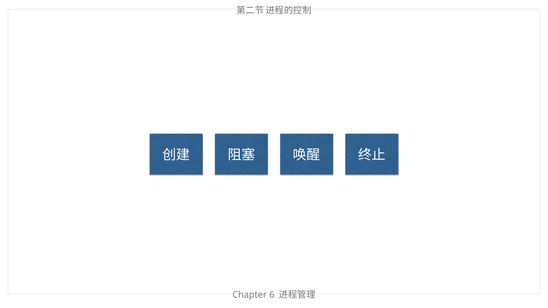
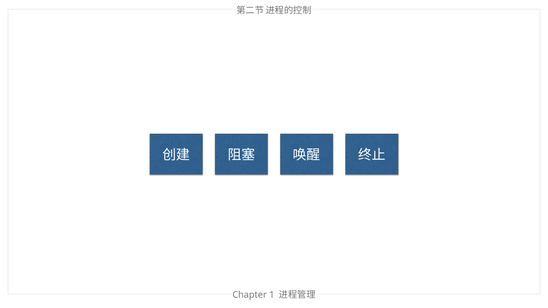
6: 6 -> 1
